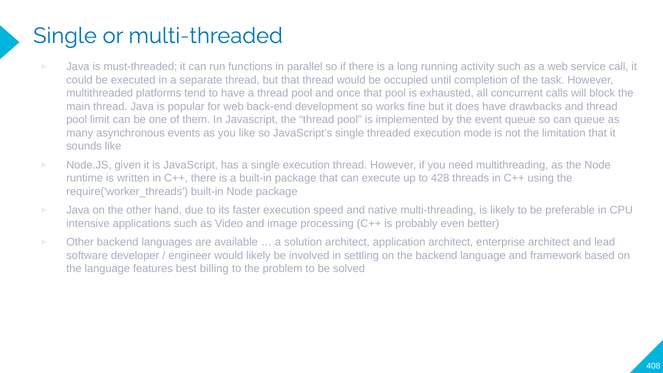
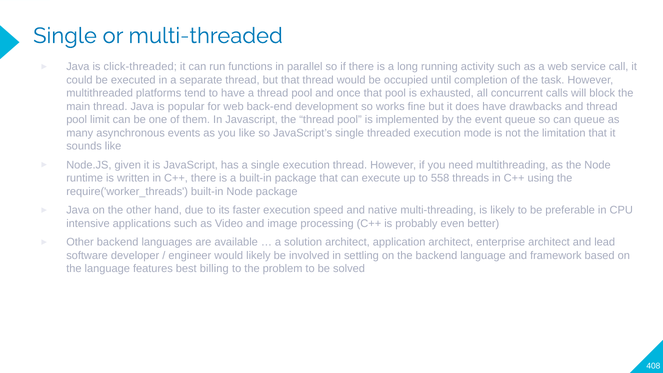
must-threaded: must-threaded -> click-threaded
428: 428 -> 558
